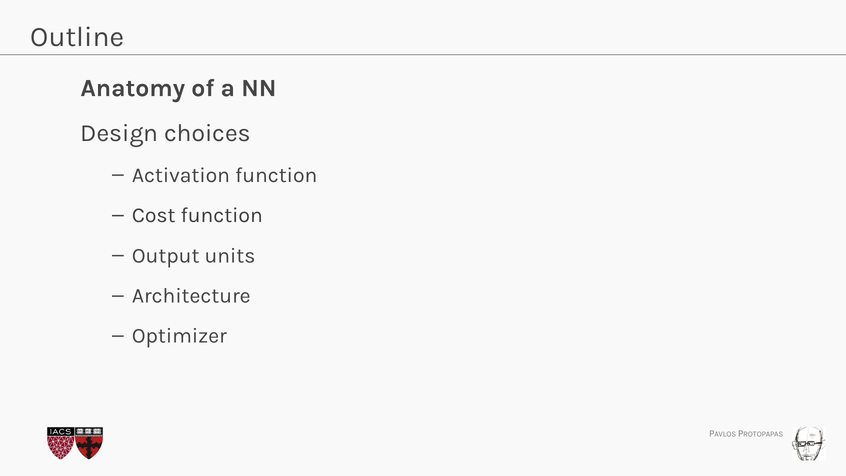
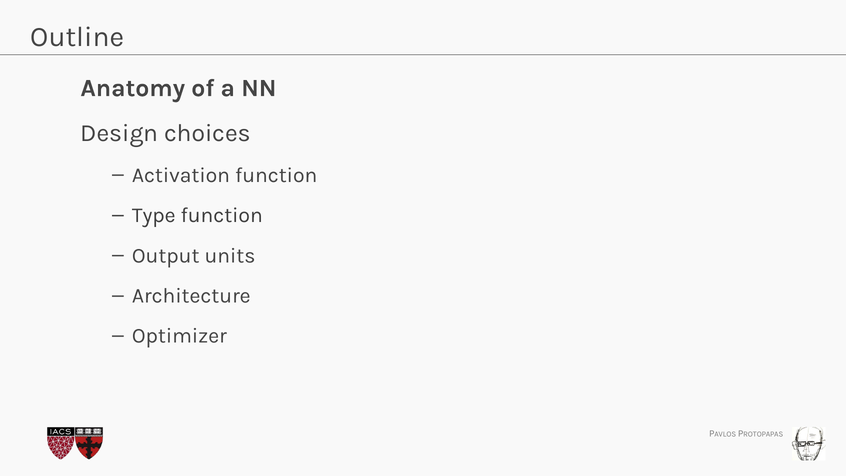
Cost: Cost -> Type
